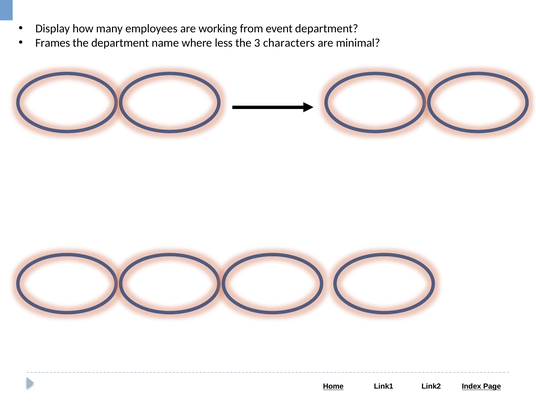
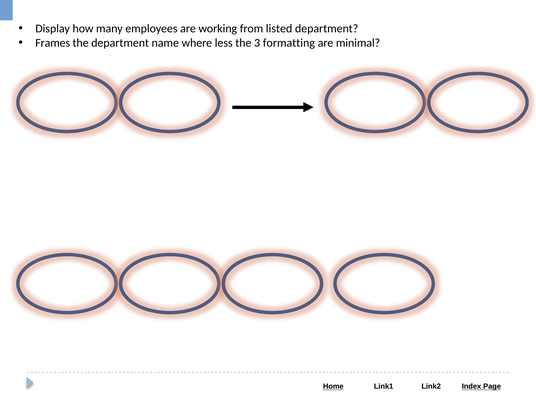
event: event -> listed
characters: characters -> formatting
